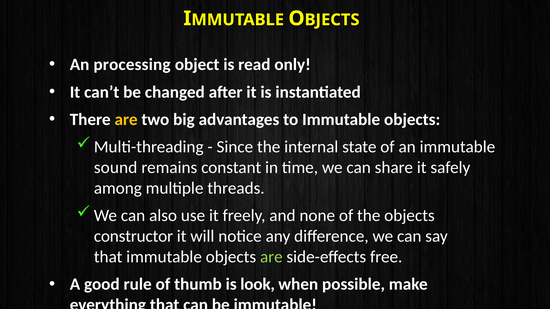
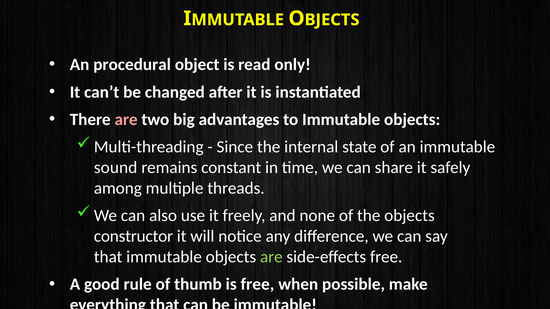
processing: processing -> procedural
are at (126, 120) colour: yellow -> pink
is look: look -> free
